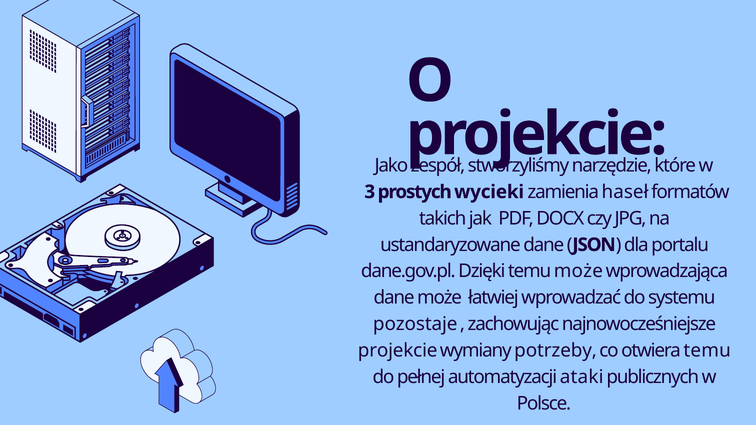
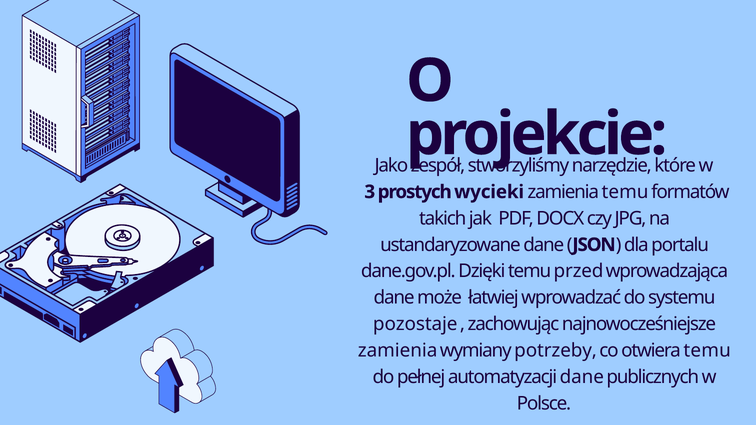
zamienia haseł: haseł -> temu
temu może: może -> przed
projekcie at (398, 351): projekcie -> zamienia
automatyzacji ataki: ataki -> dane
